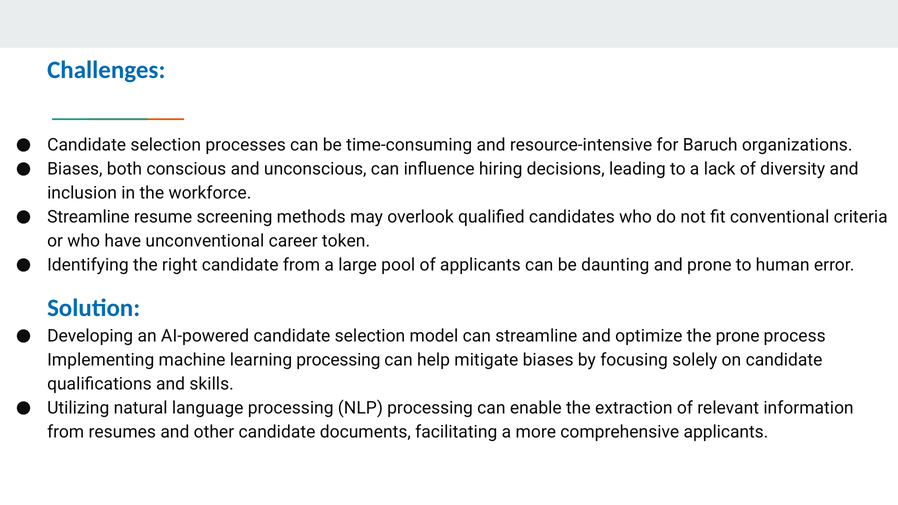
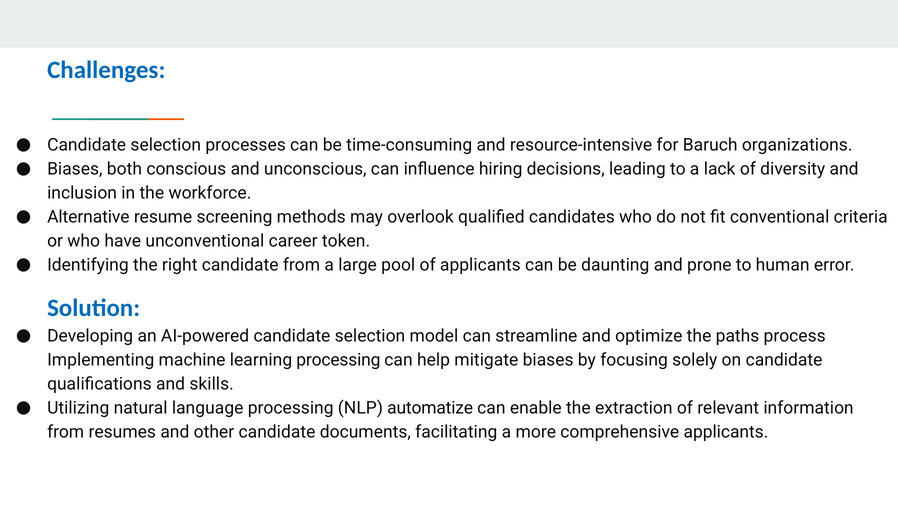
Streamline at (88, 217): Streamline -> Alternative
the prone: prone -> paths
NLP processing: processing -> automatize
